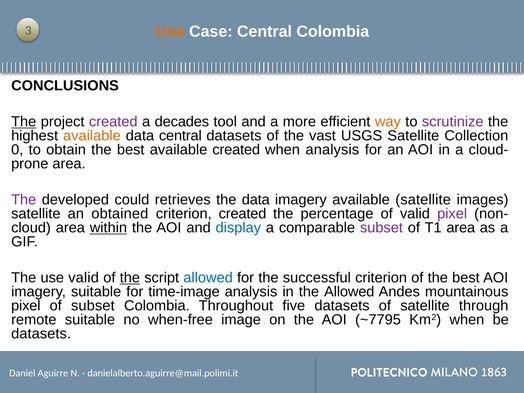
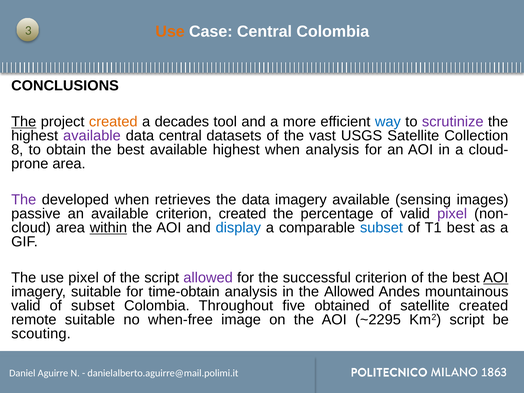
created at (113, 122) colour: purple -> orange
way colour: orange -> blue
available at (92, 136) colour: orange -> purple
0: 0 -> 8
available created: created -> highest
developed could: could -> when
available satellite: satellite -> sensing
satellite at (36, 214): satellite -> passive
an obtained: obtained -> available
subset at (381, 228) colour: purple -> blue
T1 area: area -> best
use valid: valid -> pixel
the at (130, 278) underline: present -> none
allowed at (208, 278) colour: blue -> purple
AOI at (496, 278) underline: none -> present
time-image: time-image -> time-obtain
pixel at (26, 306): pixel -> valid
five datasets: datasets -> obtained
satellite through: through -> created
~7795: ~7795 -> ~2295
Km2 when: when -> script
datasets at (41, 334): datasets -> scouting
